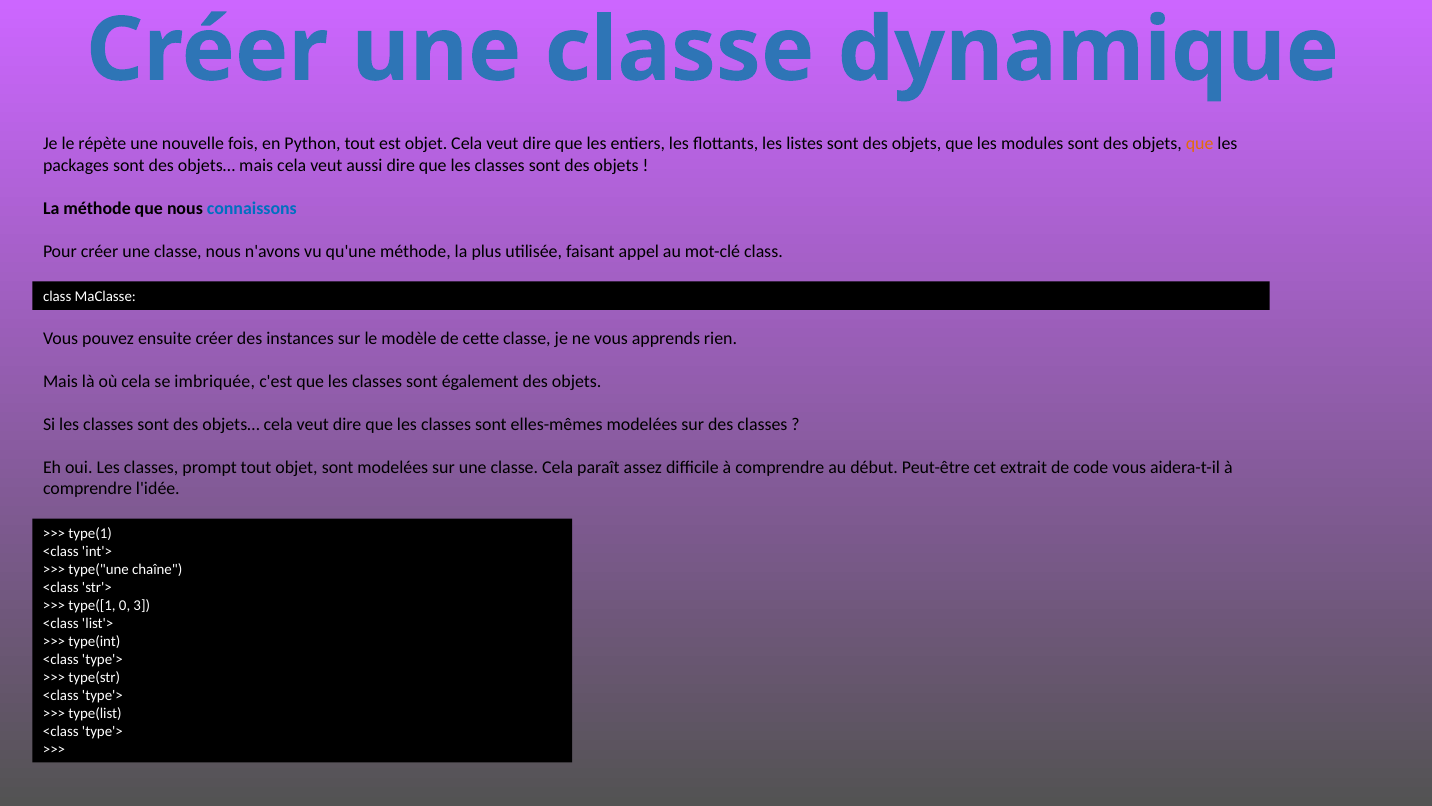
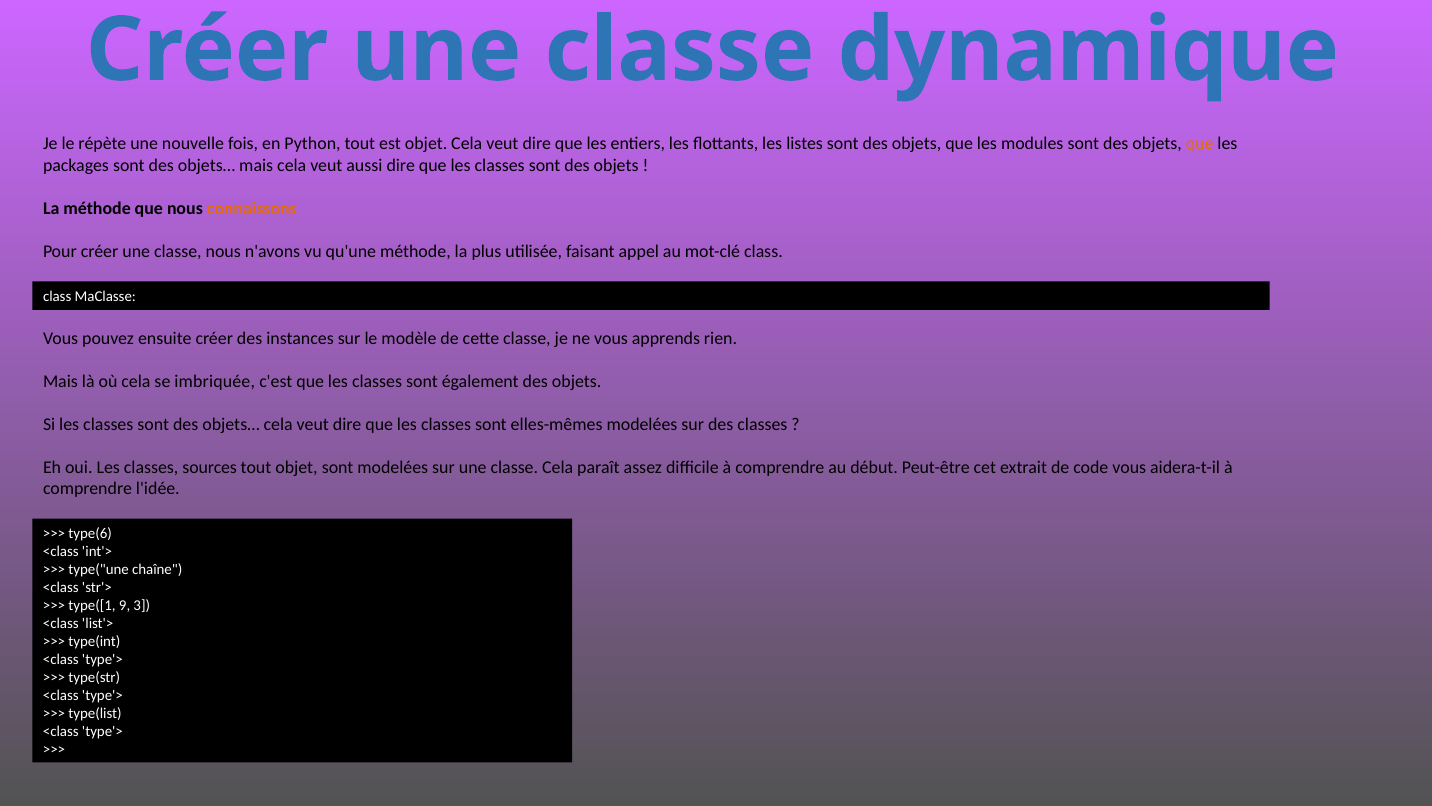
connaissons colour: blue -> orange
prompt: prompt -> sources
type(1: type(1 -> type(6
0: 0 -> 9
